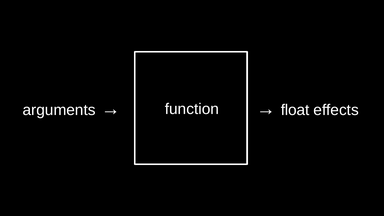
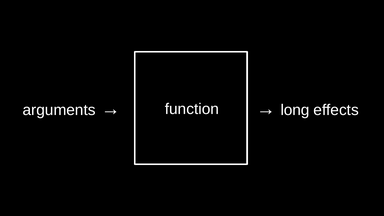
float: float -> long
